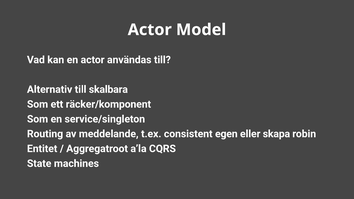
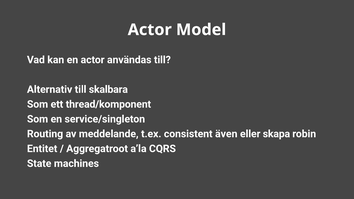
räcker/komponent: räcker/komponent -> thread/komponent
egen: egen -> även
